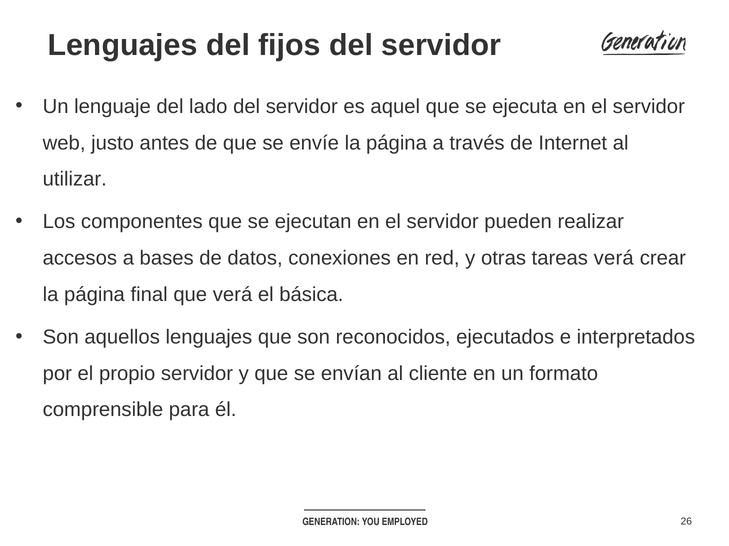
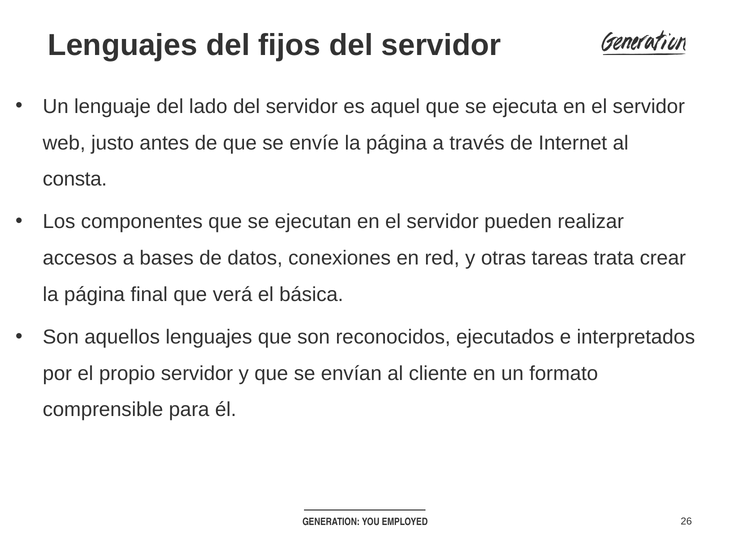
utilizar: utilizar -> consta
tareas verá: verá -> trata
